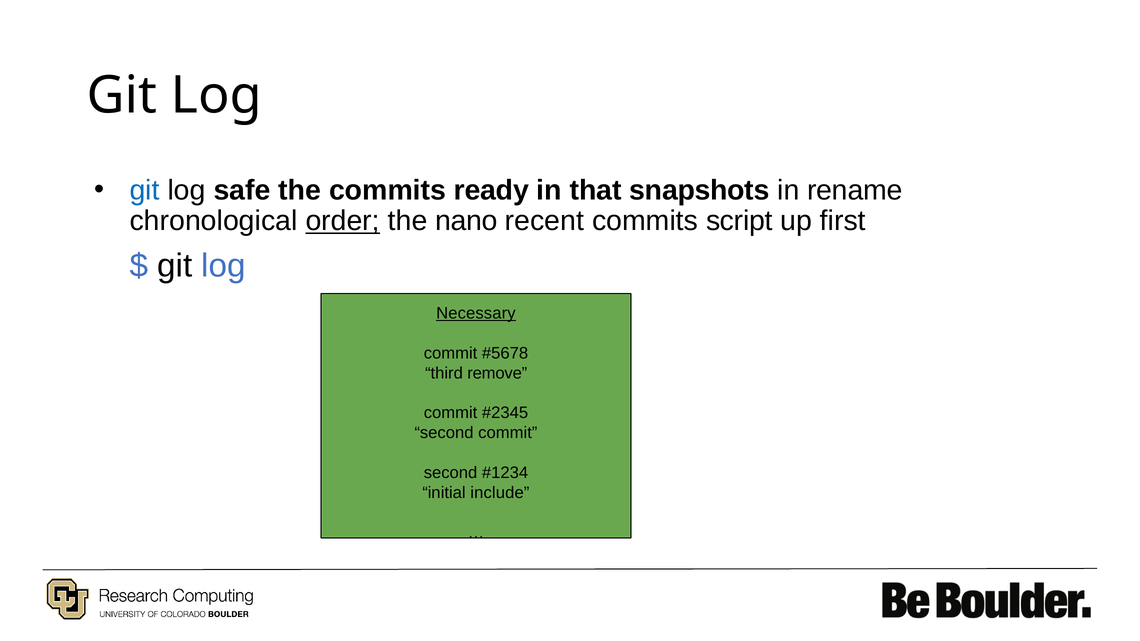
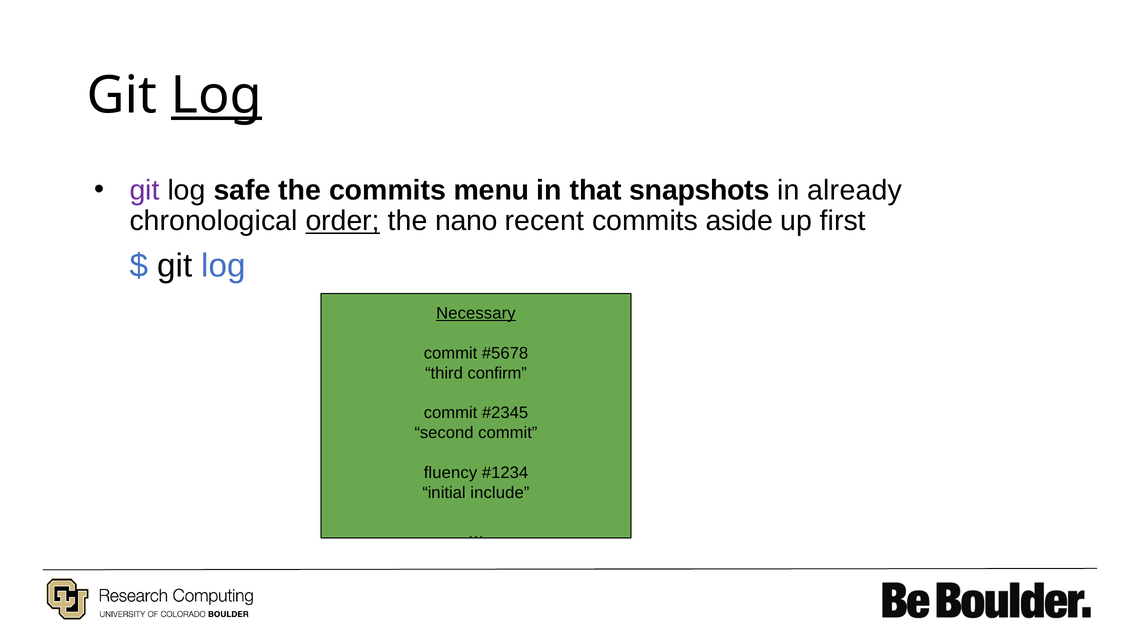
Log at (216, 96) underline: none -> present
git at (145, 190) colour: blue -> purple
ready: ready -> menu
rename: rename -> already
script: script -> aside
remove: remove -> confirm
second at (451, 473): second -> fluency
